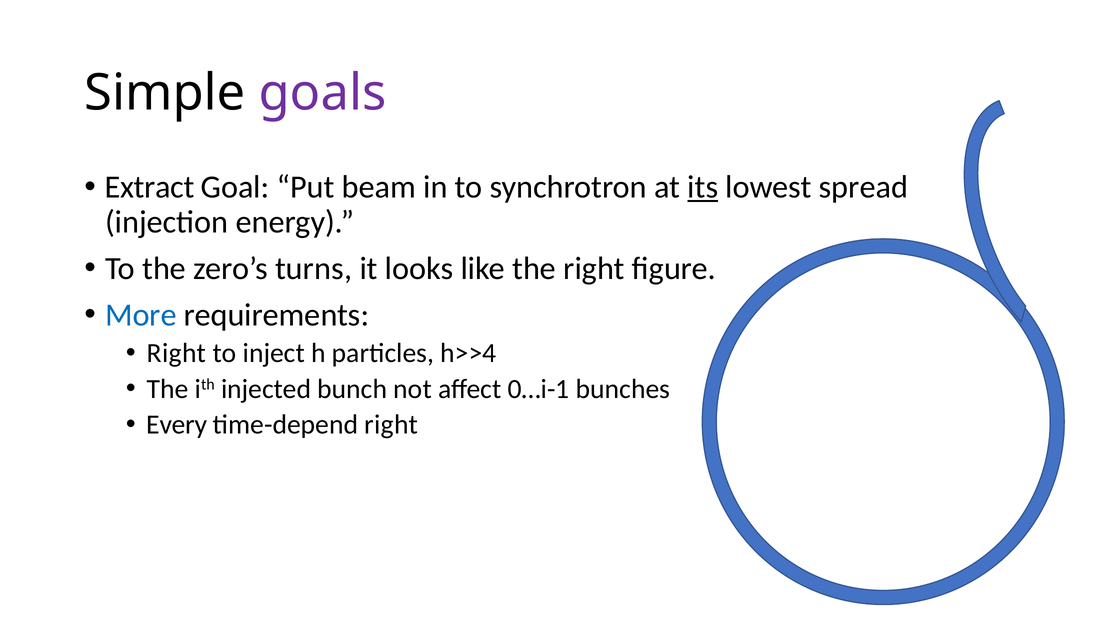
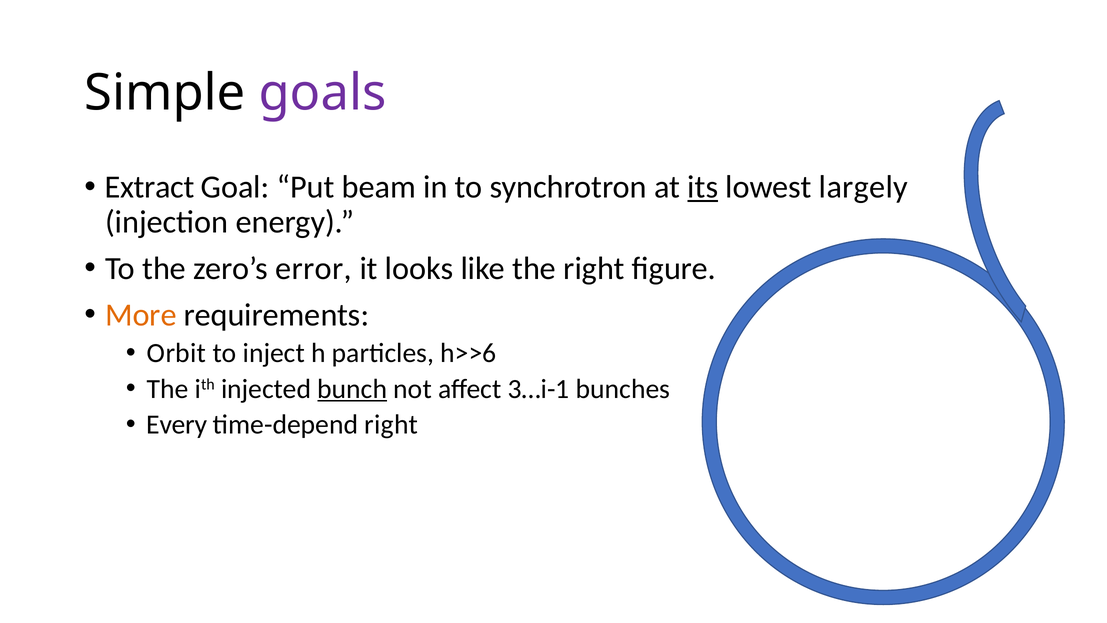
spread: spread -> largely
turns: turns -> error
More colour: blue -> orange
Right at (176, 353): Right -> Orbit
h>>4: h>>4 -> h>>6
bunch underline: none -> present
0…i-1: 0…i-1 -> 3…i-1
